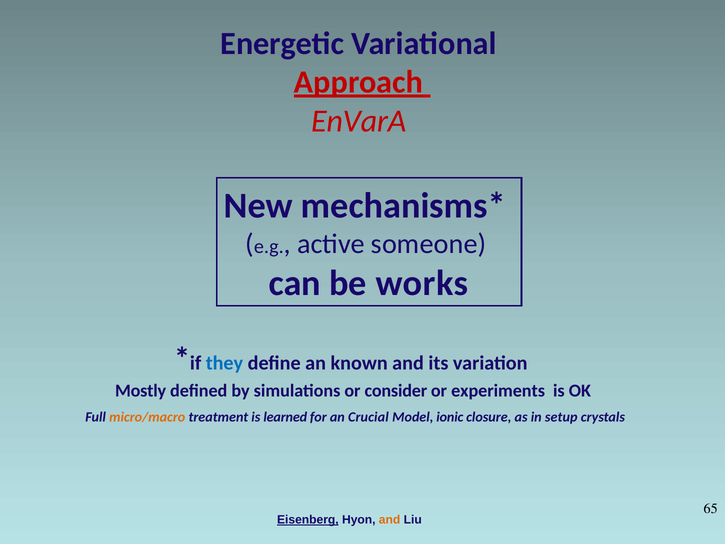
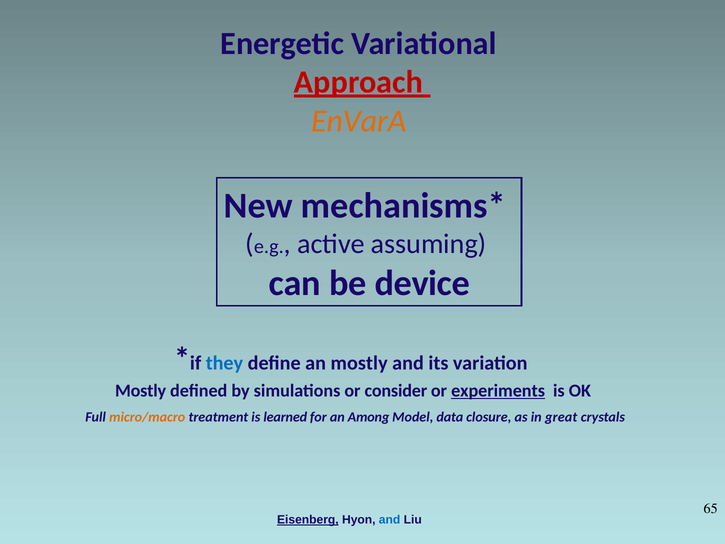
EnVarA colour: red -> orange
someone: someone -> assuming
works: works -> device
an known: known -> mostly
experiments underline: none -> present
Crucial: Crucial -> Among
ionic: ionic -> data
setup: setup -> great
and at (390, 519) colour: orange -> blue
